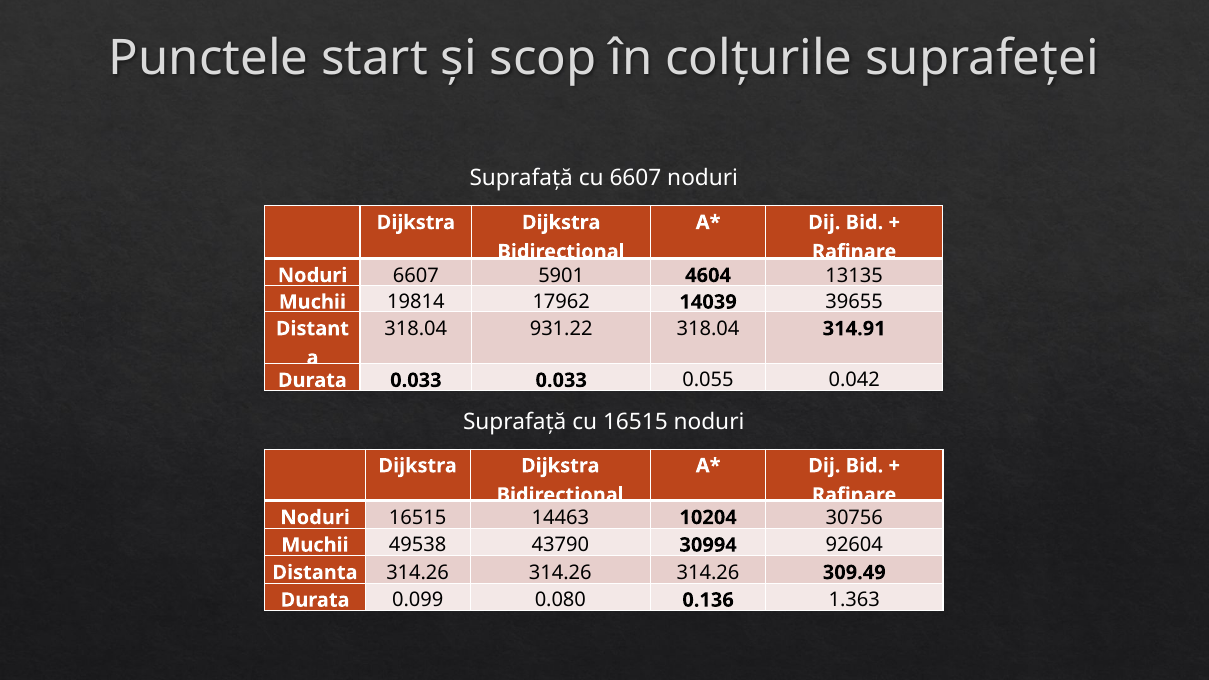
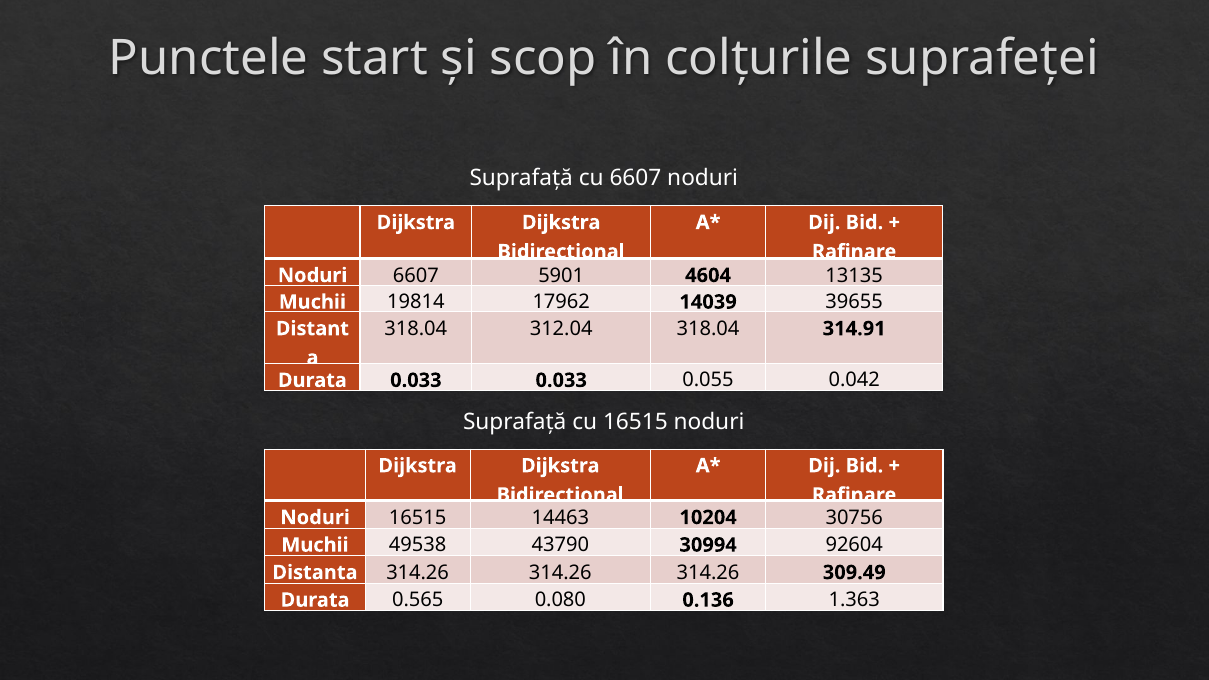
931.22: 931.22 -> 312.04
0.099: 0.099 -> 0.565
